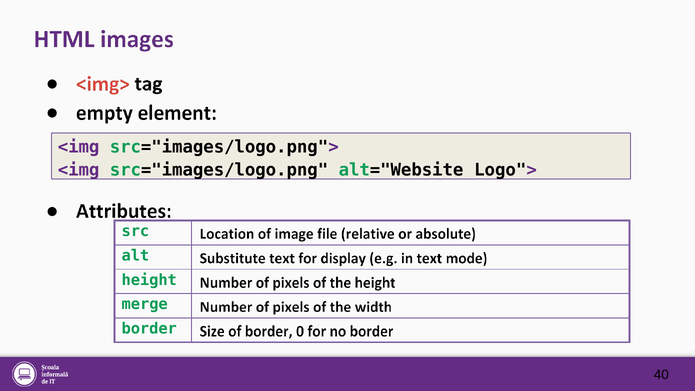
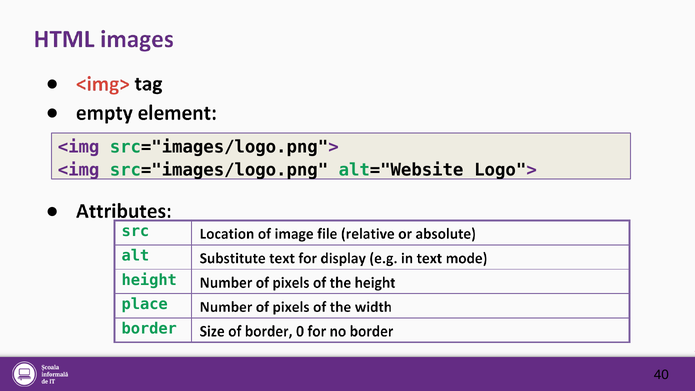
merge: merge -> place
